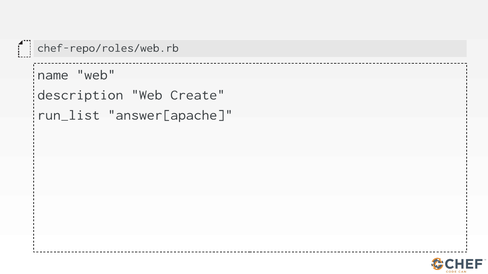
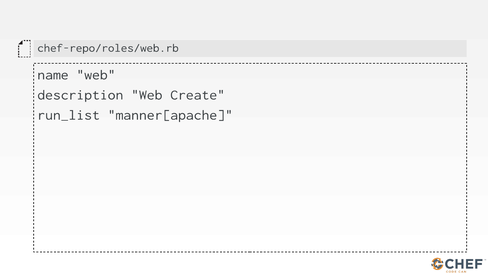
answer[apache: answer[apache -> manner[apache
